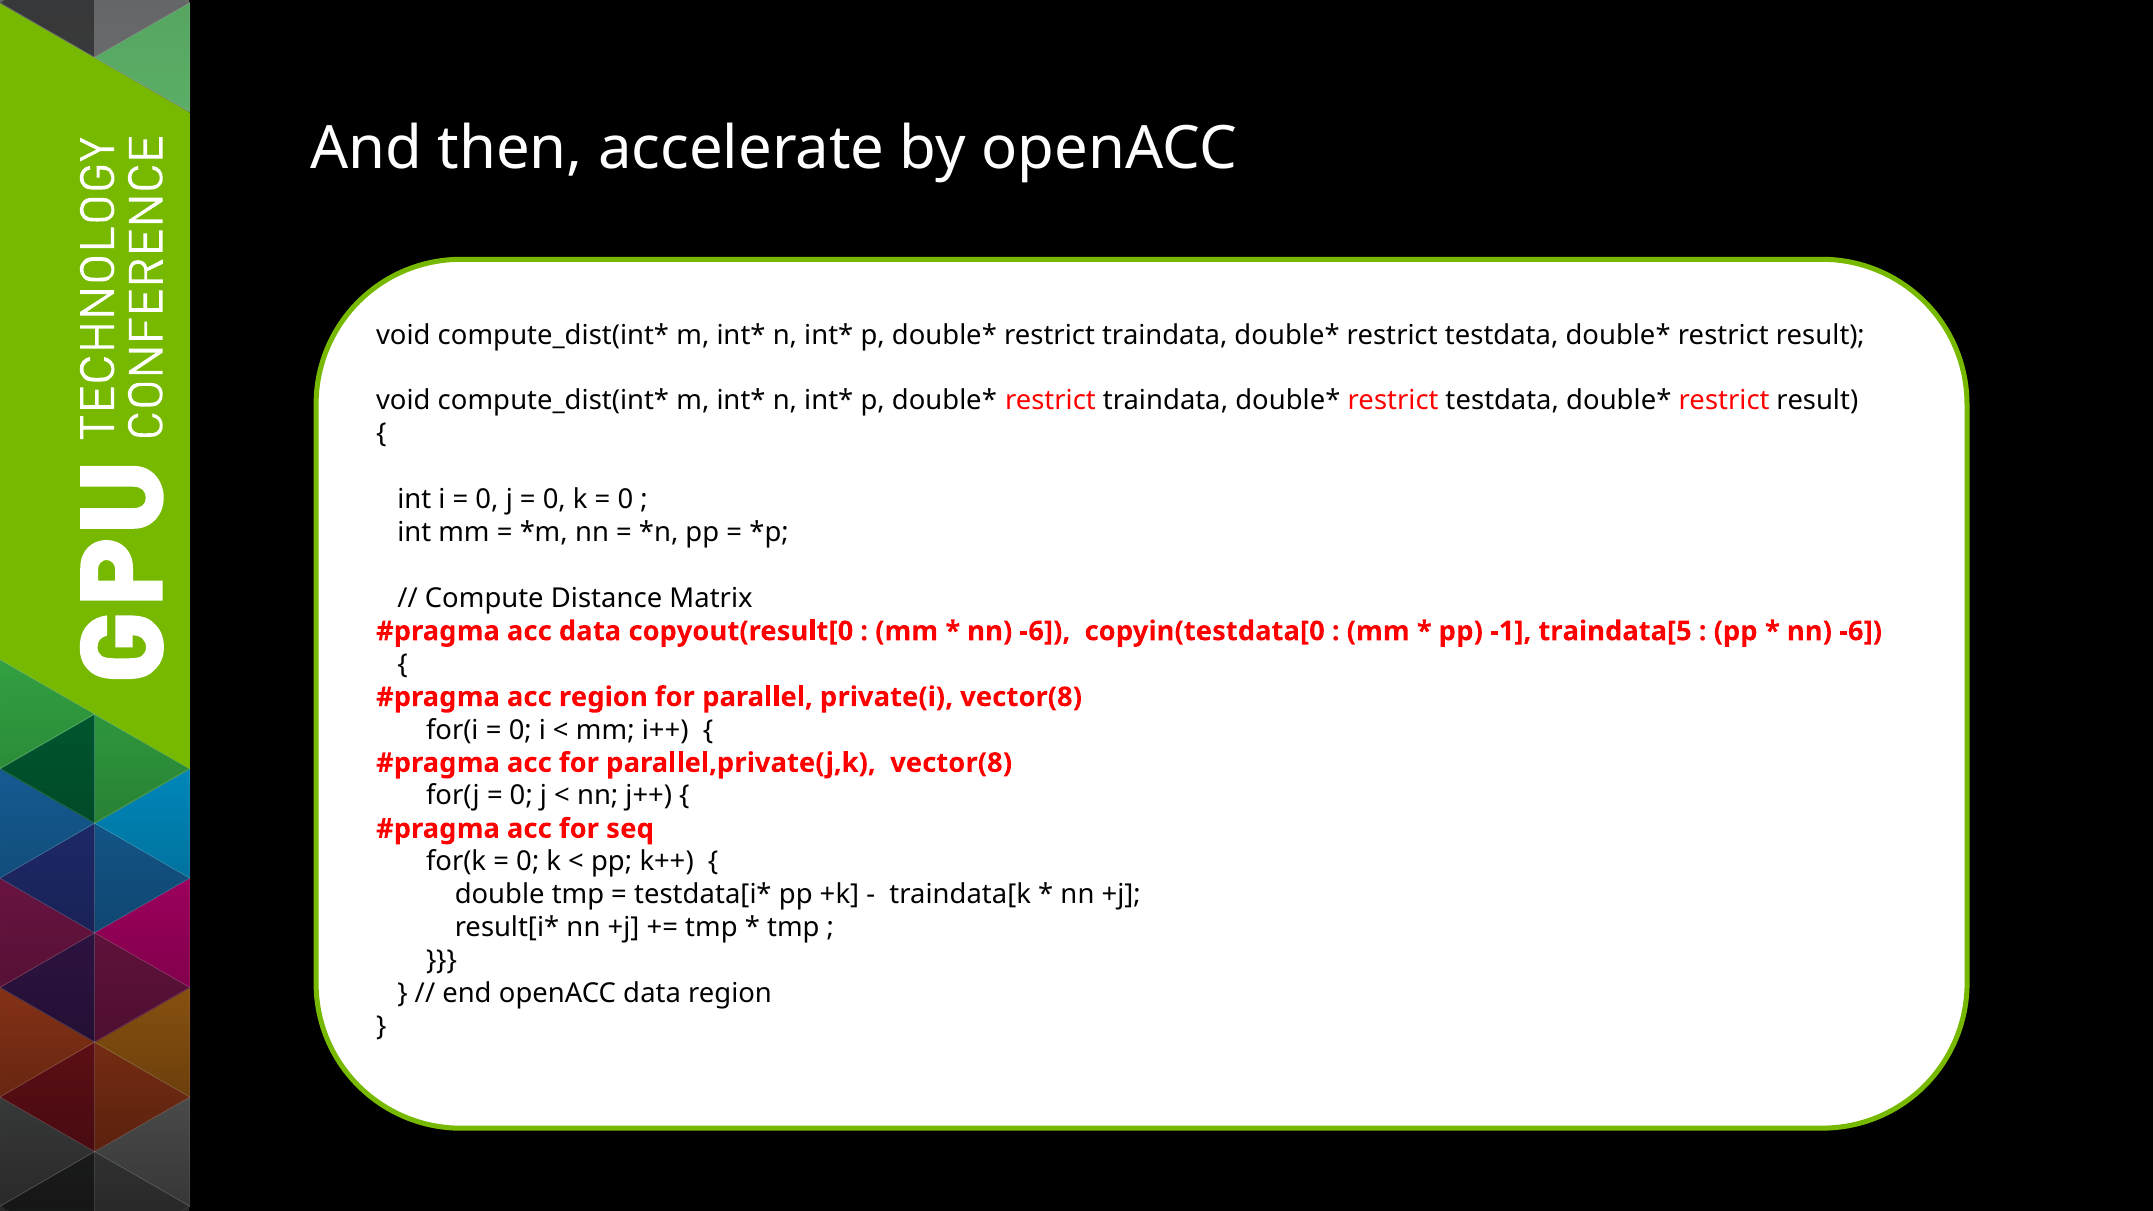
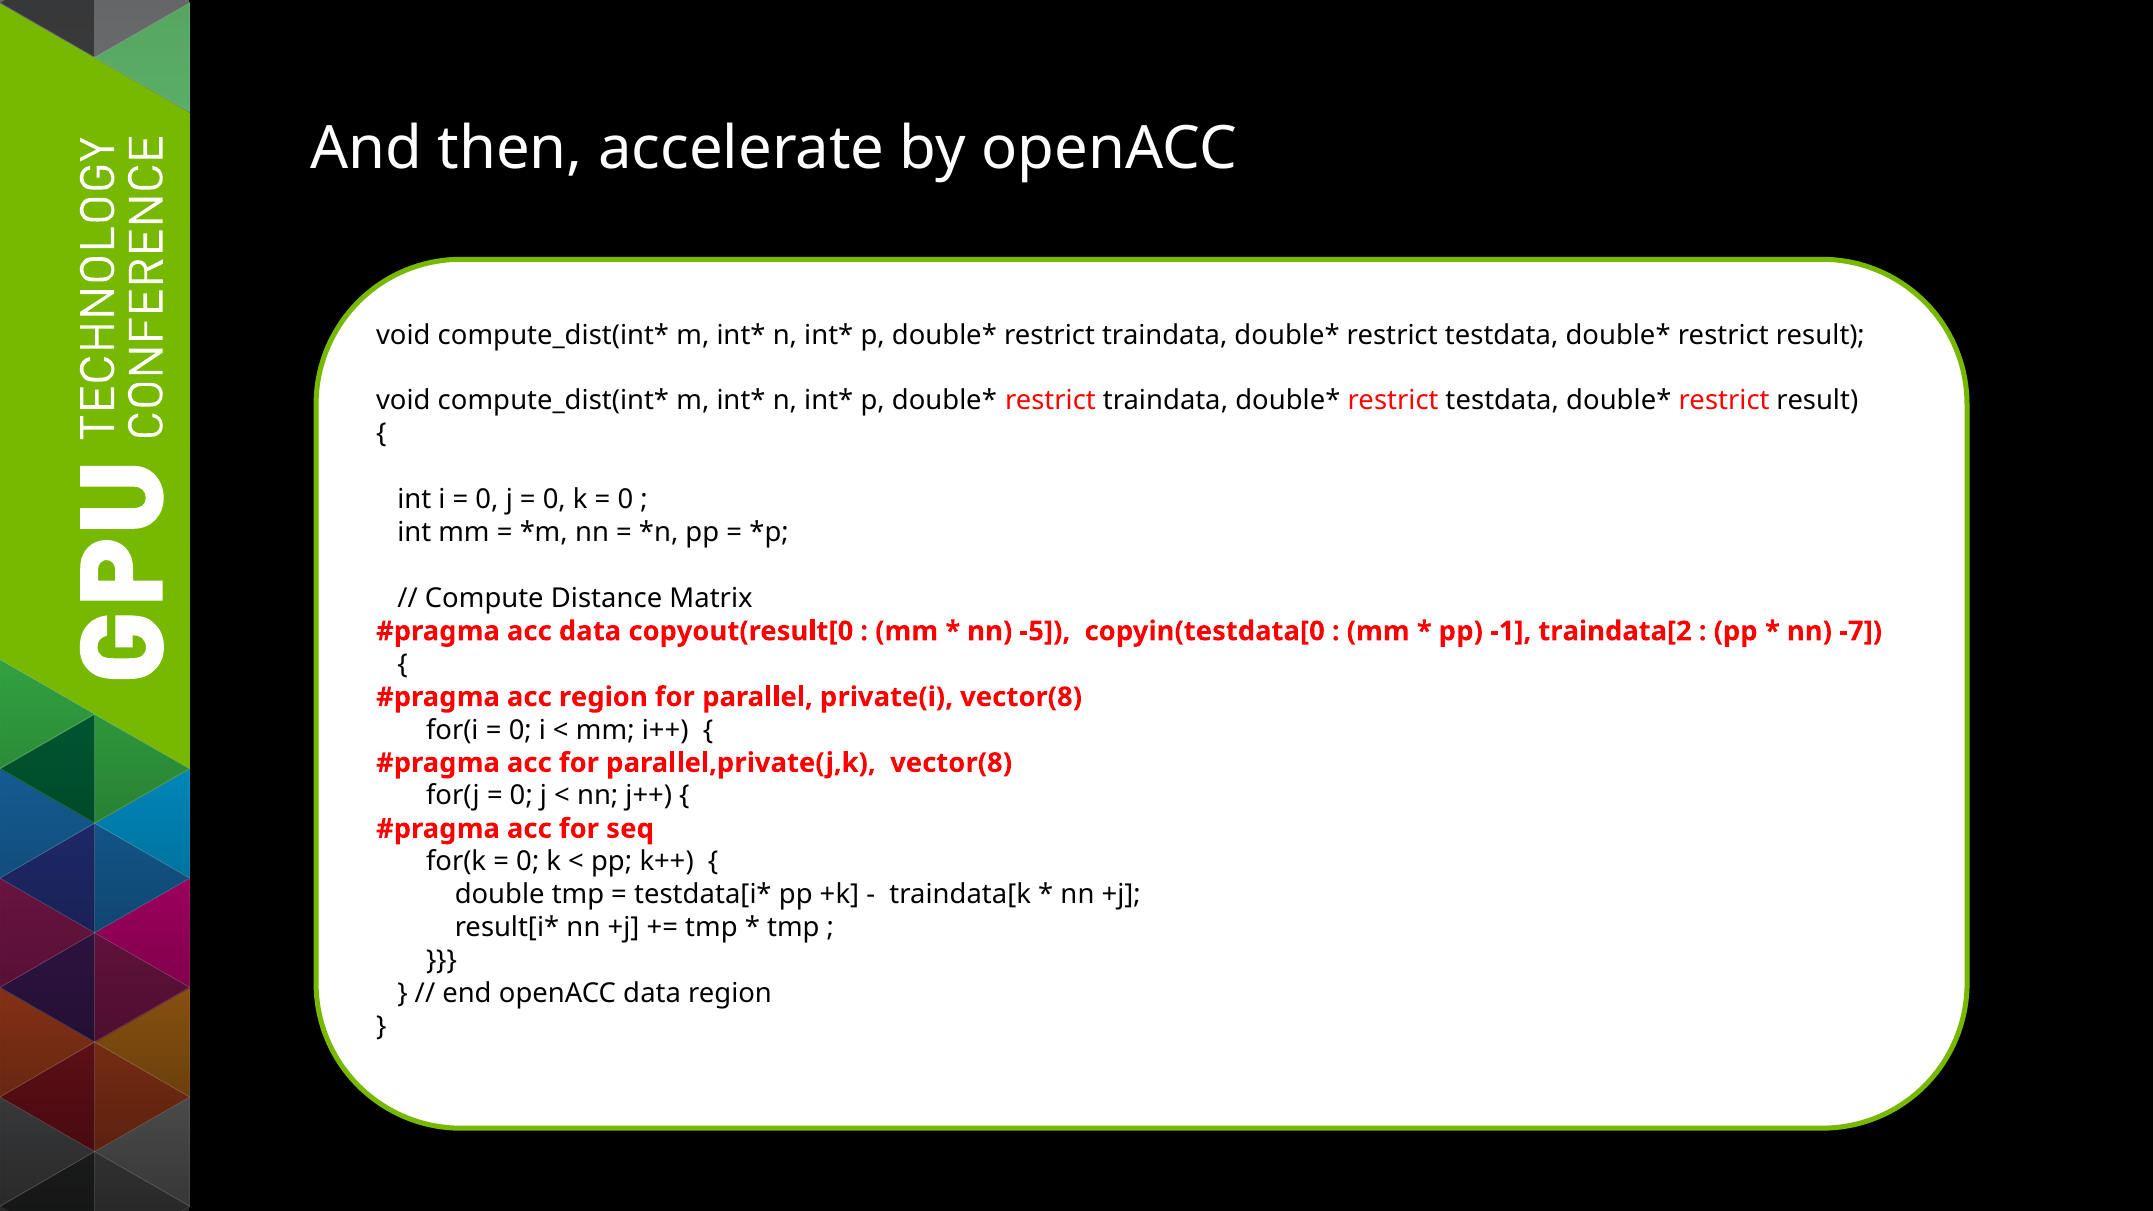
-6 at (1045, 631): -6 -> -5
traindata[5: traindata[5 -> traindata[2
-6 at (1861, 631): -6 -> -7
